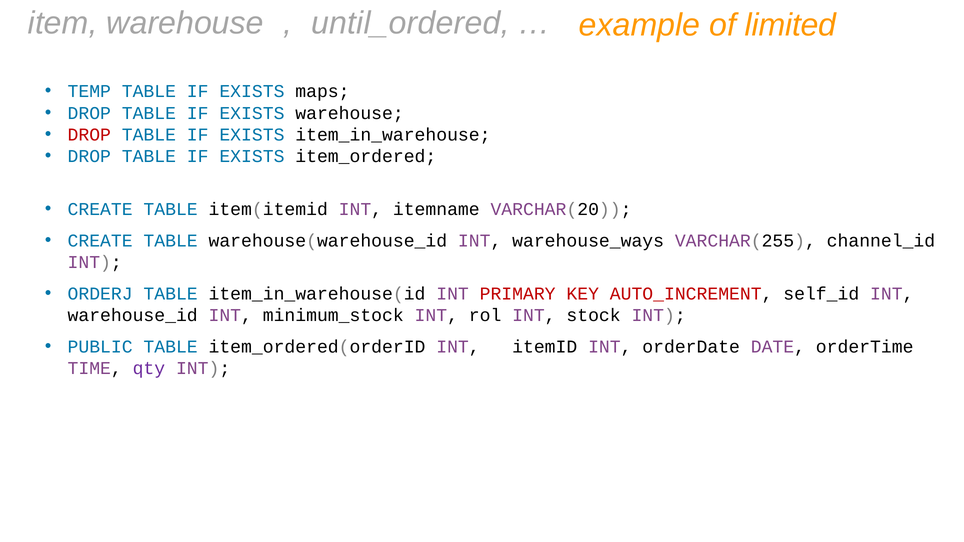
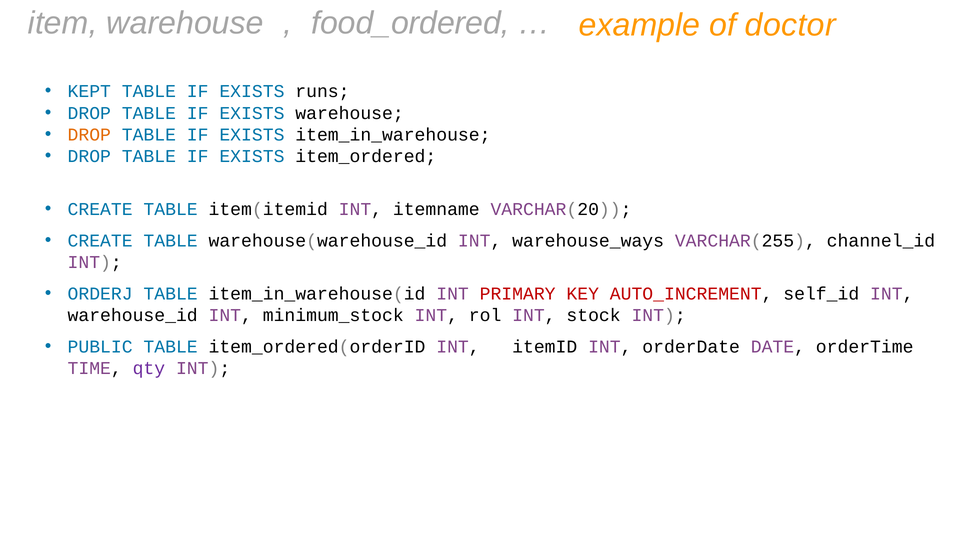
until_ordered: until_ordered -> food_ordered
limited: limited -> doctor
TEMP: TEMP -> KEPT
maps: maps -> runs
DROP at (89, 135) colour: red -> orange
